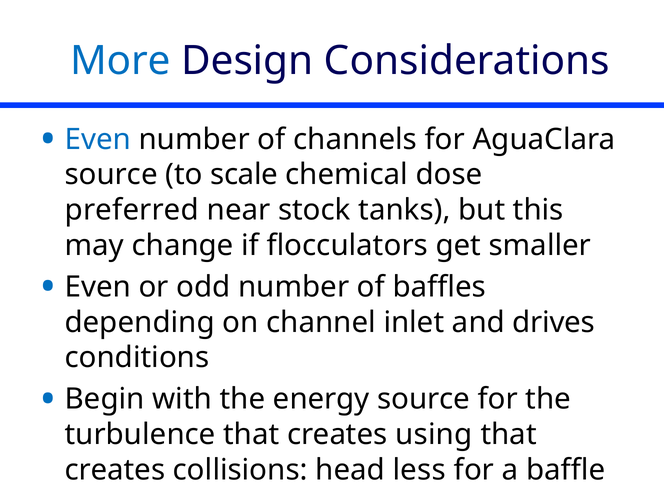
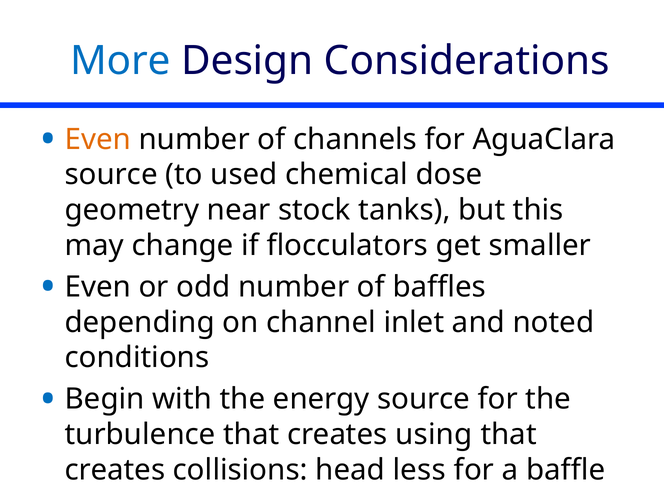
Even at (98, 139) colour: blue -> orange
scale: scale -> used
preferred: preferred -> geometry
drives: drives -> noted
